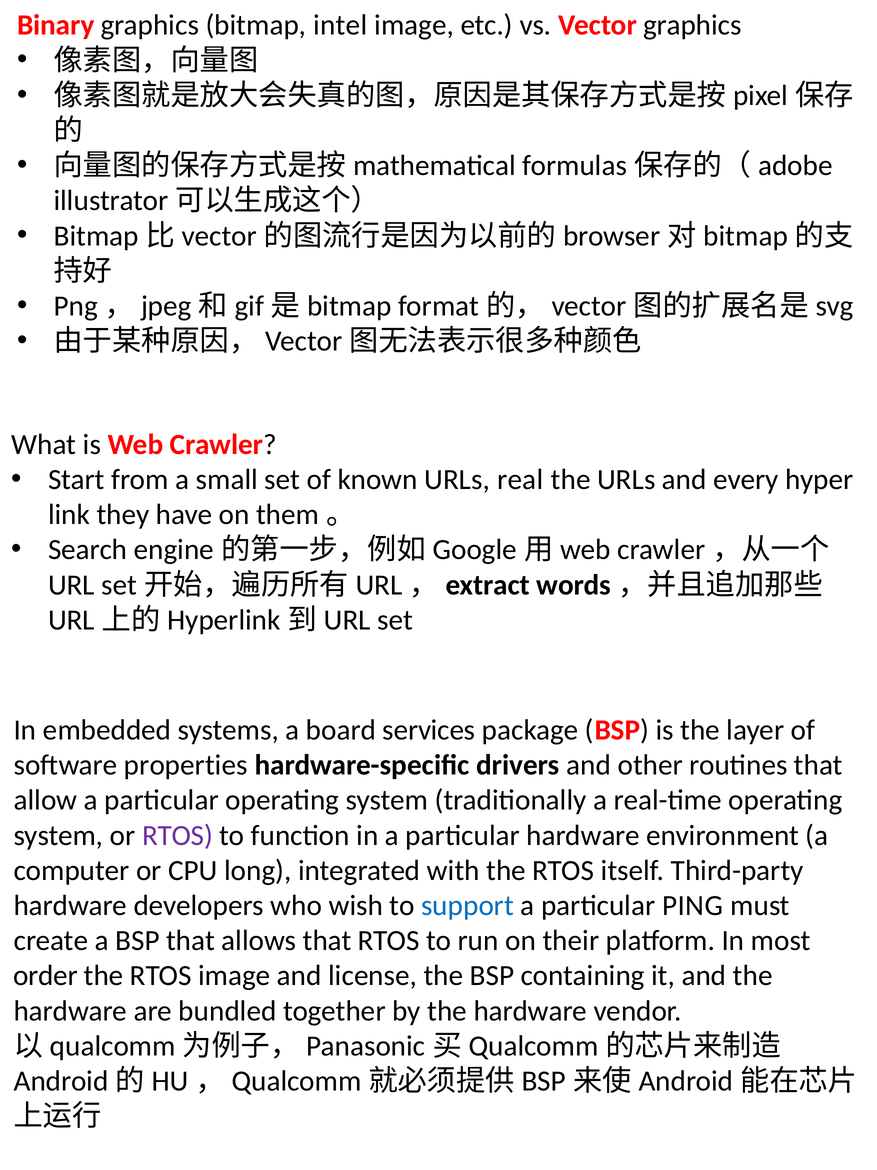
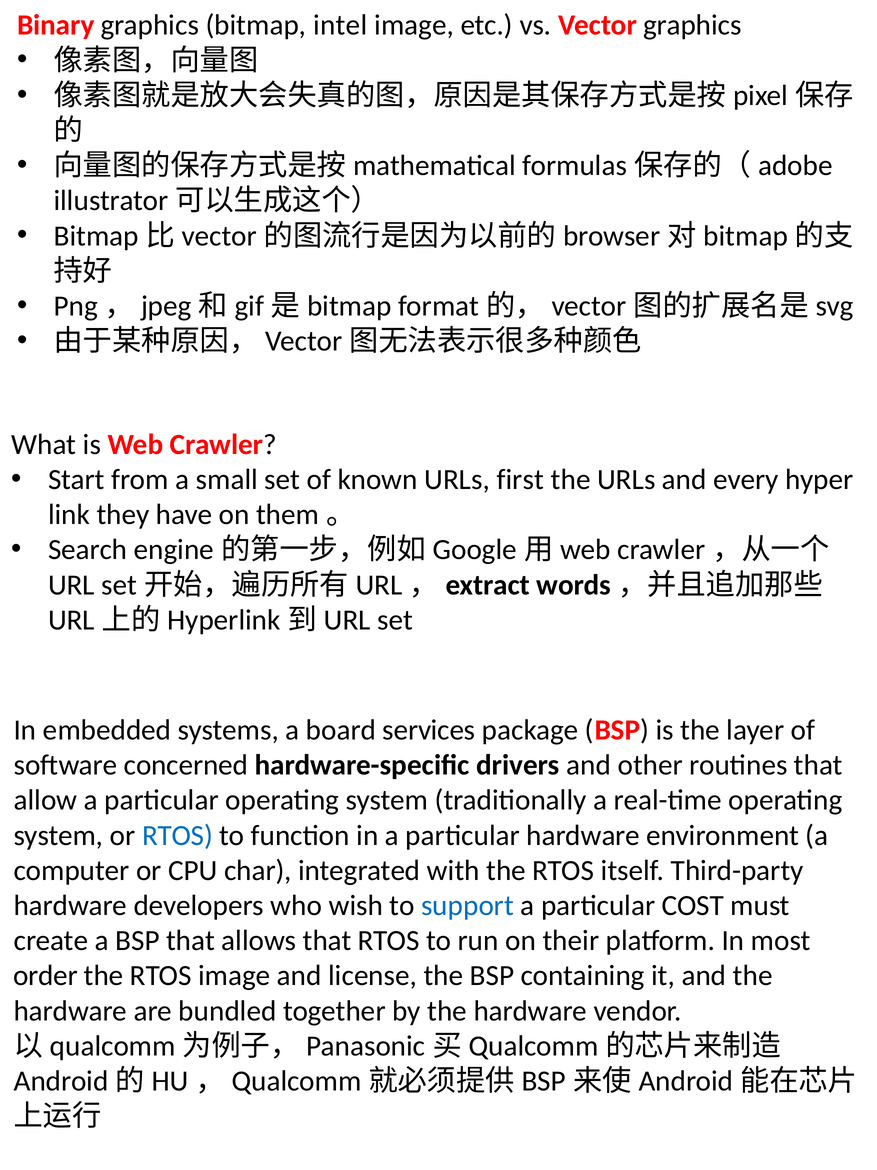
real: real -> first
properties: properties -> concerned
RTOS at (178, 835) colour: purple -> blue
long: long -> char
PING: PING -> COST
